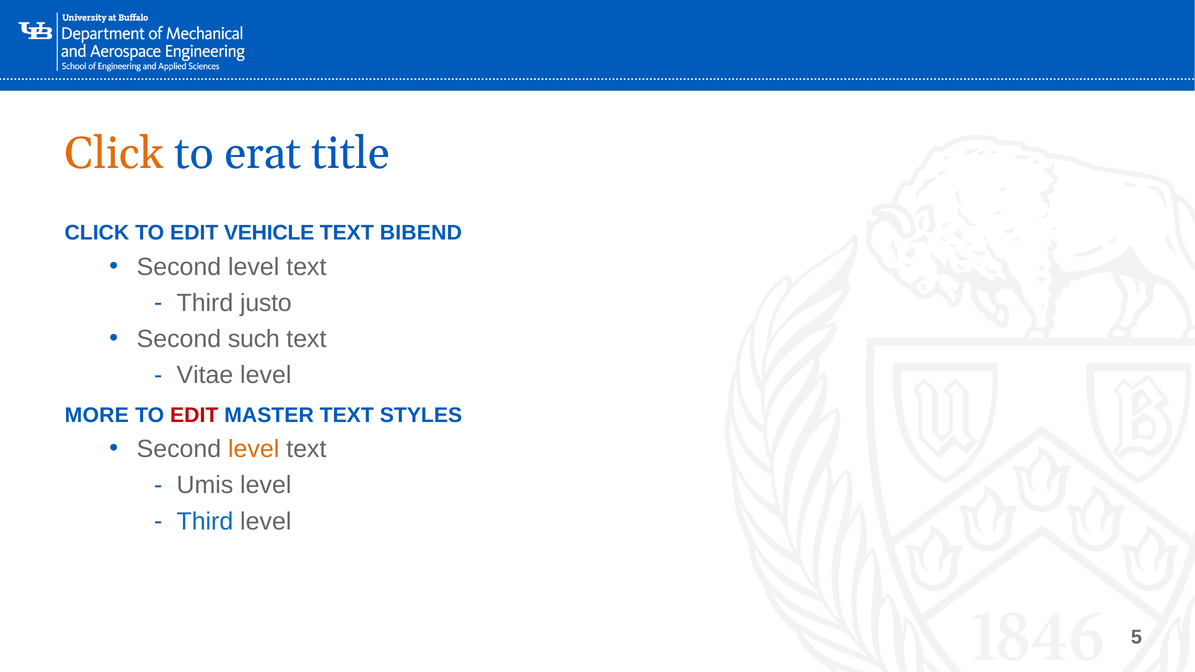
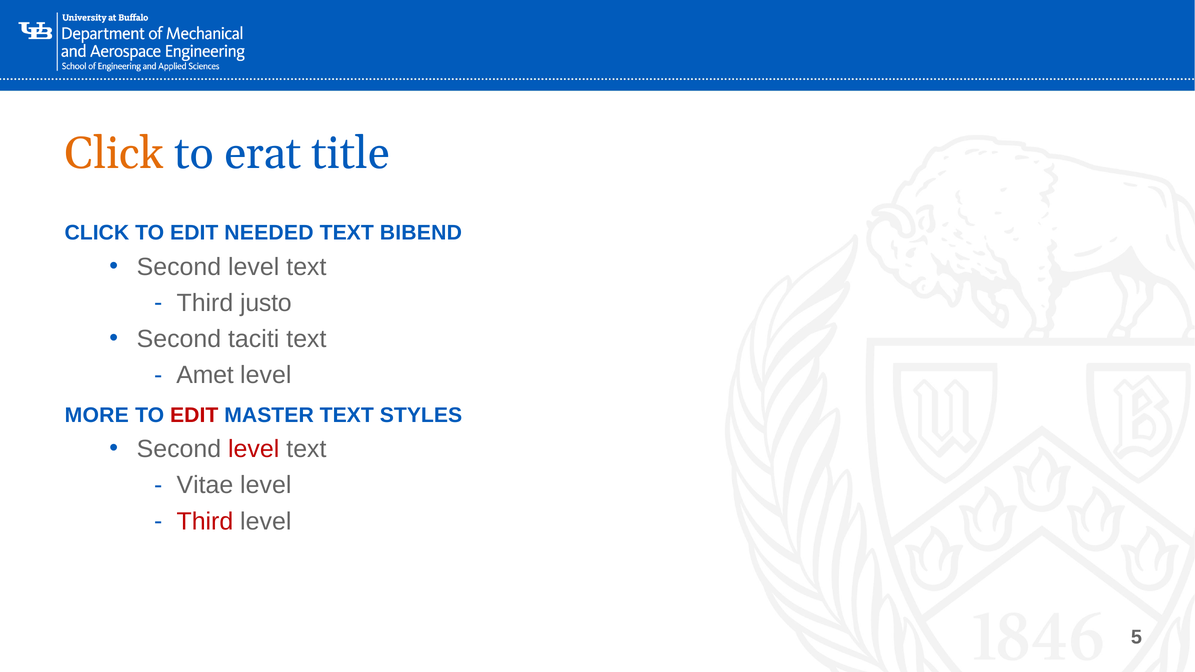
VEHICLE: VEHICLE -> NEEDED
such: such -> taciti
Vitae: Vitae -> Amet
level at (254, 449) colour: orange -> red
Umis: Umis -> Vitae
Third at (205, 521) colour: blue -> red
